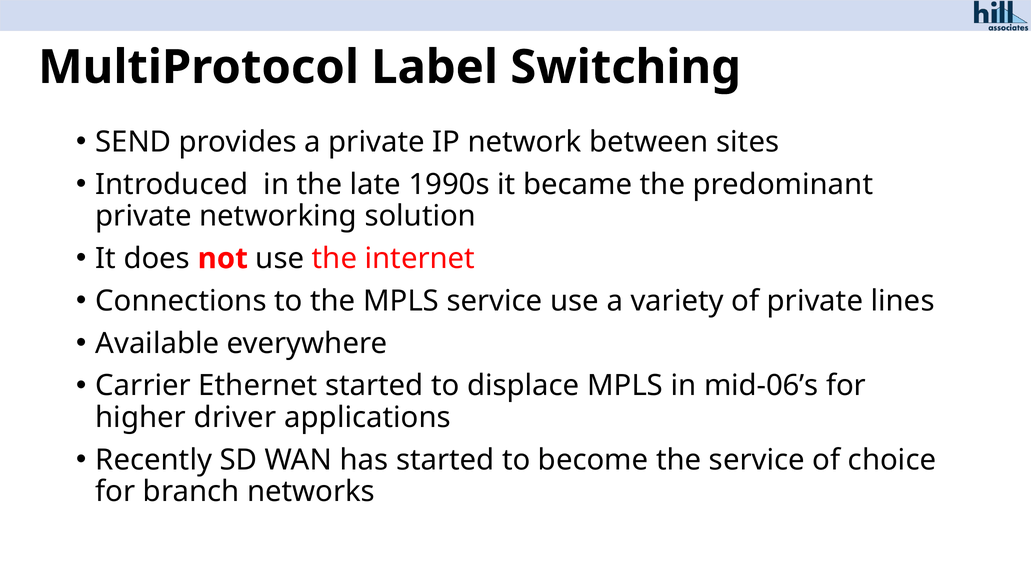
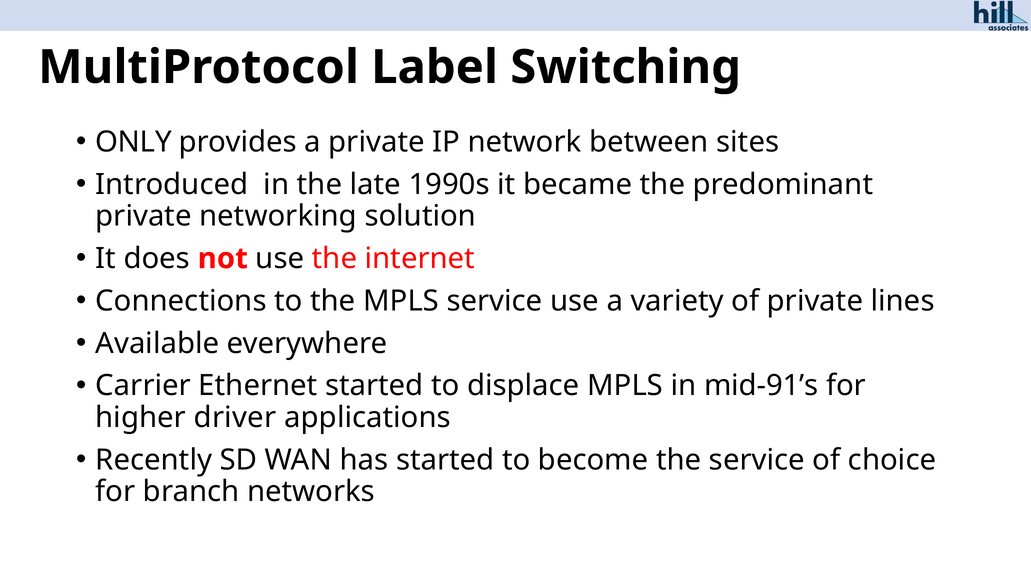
SEND: SEND -> ONLY
mid-06’s: mid-06’s -> mid-91’s
